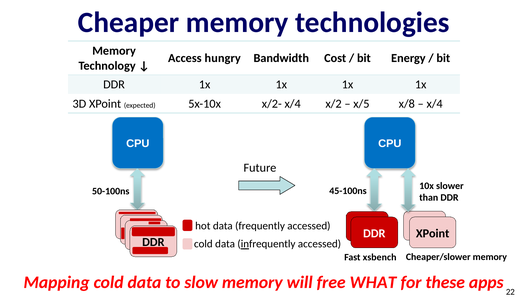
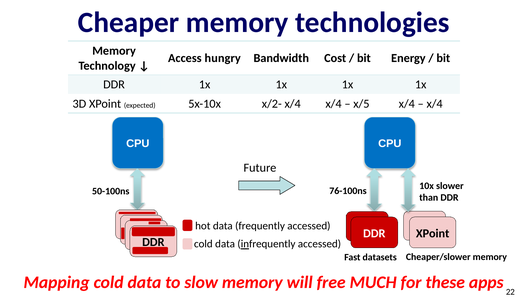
x/4 x/2: x/2 -> x/4
x/5 x/8: x/8 -> x/4
45-100ns: 45-100ns -> 76-100ns
xsbench: xsbench -> datasets
WHAT: WHAT -> MUCH
